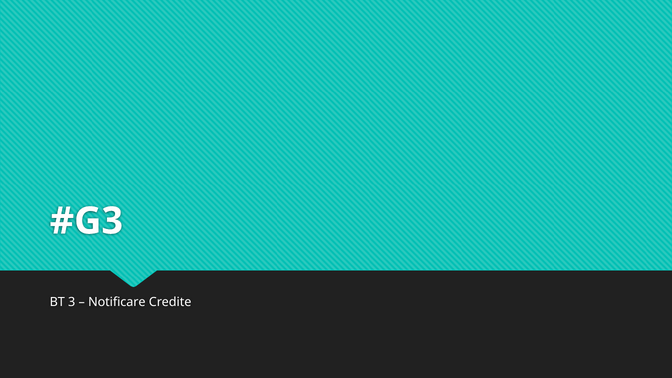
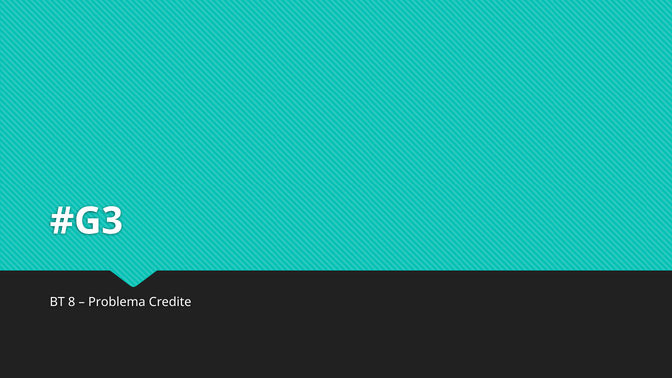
3: 3 -> 8
Notificare: Notificare -> Problema
